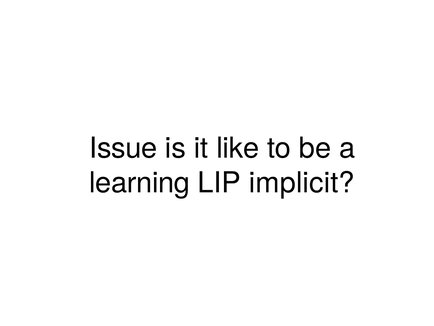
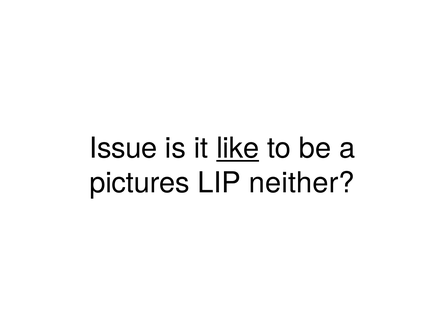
like underline: none -> present
learning: learning -> pictures
implicit: implicit -> neither
